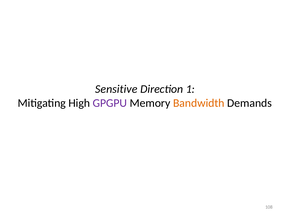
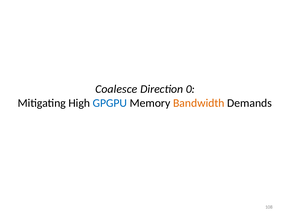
Sensitive: Sensitive -> Coalesce
1: 1 -> 0
GPGPU colour: purple -> blue
